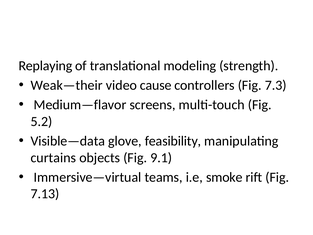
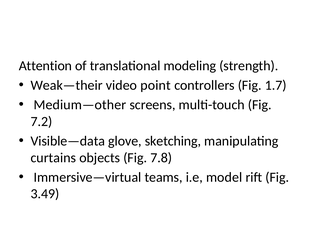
Replaying: Replaying -> Attention
cause: cause -> point
7.3: 7.3 -> 1.7
Medium—flavor: Medium—flavor -> Medium—other
5.2: 5.2 -> 7.2
feasibility: feasibility -> sketching
9.1: 9.1 -> 7.8
smoke: smoke -> model
7.13: 7.13 -> 3.49
